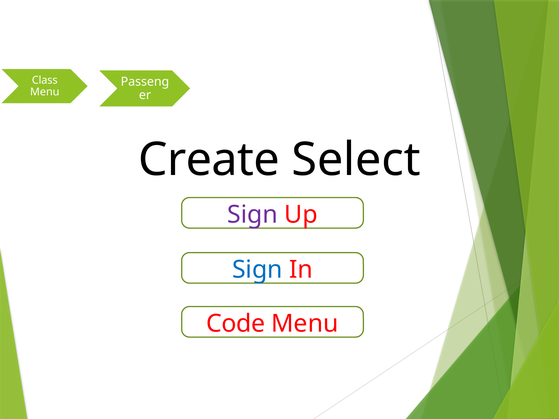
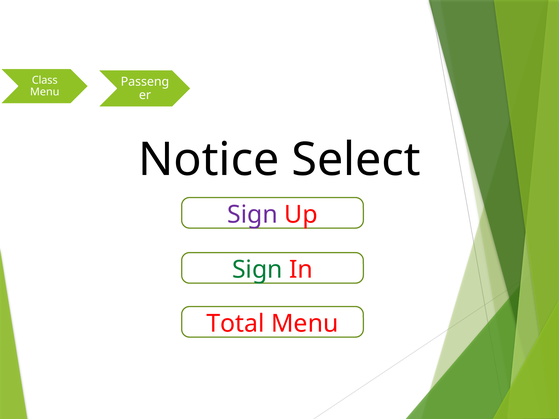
Create: Create -> Notice
Sign at (257, 270) colour: blue -> green
Code: Code -> Total
